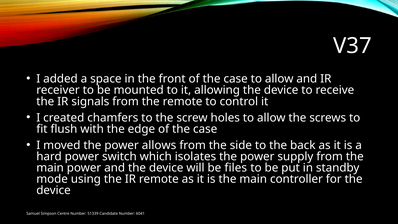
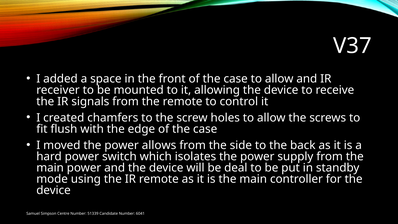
files: files -> deal
